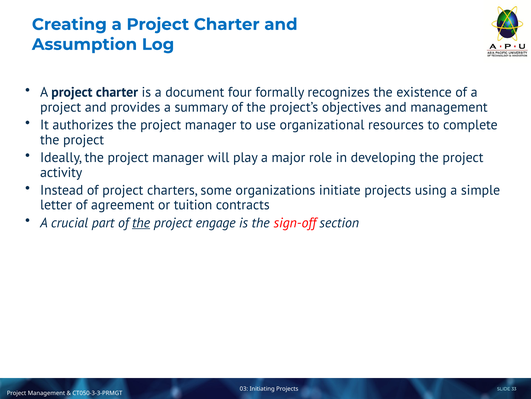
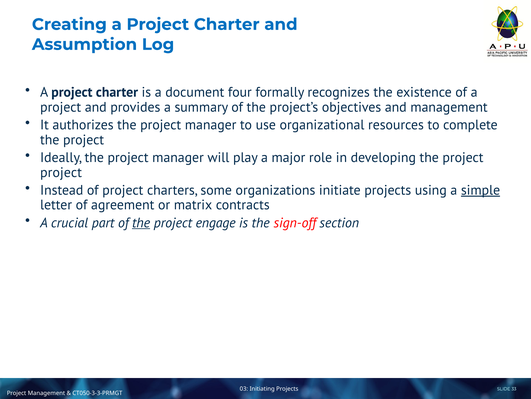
activity at (61, 172): activity -> project
simple underline: none -> present
tuition: tuition -> matrix
